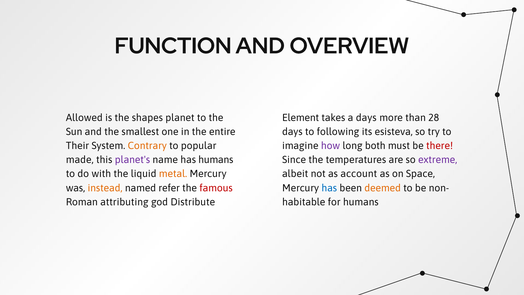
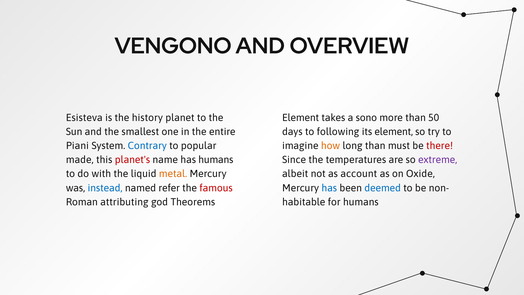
FUNCTION: FUNCTION -> VENGONO
Allowed: Allowed -> Esisteva
shapes: shapes -> history
a days: days -> sono
28: 28 -> 50
its esisteva: esisteva -> element
Their: Their -> Piani
Contrary colour: orange -> blue
how colour: purple -> orange
long both: both -> than
planet's colour: purple -> red
Space: Space -> Oxide
instead colour: orange -> blue
deemed colour: orange -> blue
Distribute: Distribute -> Theorems
